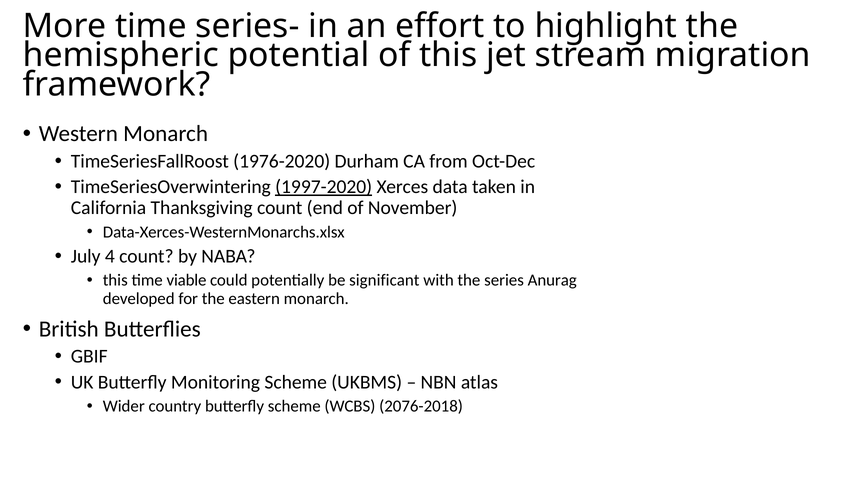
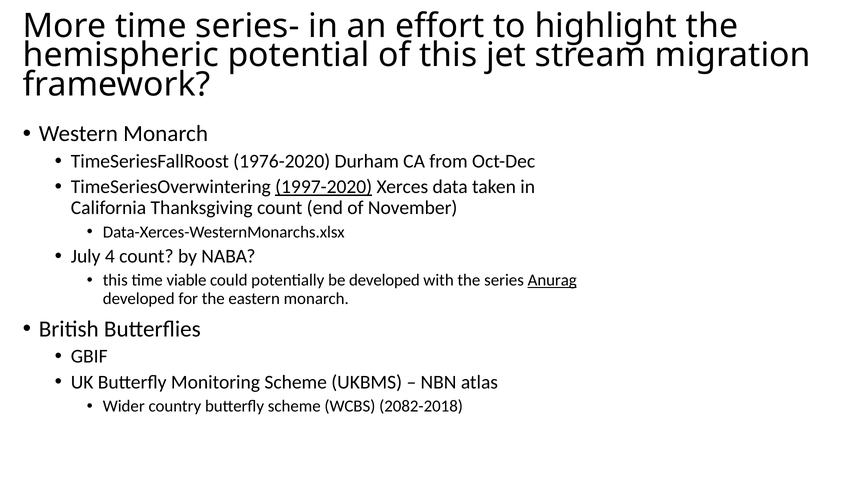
be significant: significant -> developed
Anurag underline: none -> present
2076-2018: 2076-2018 -> 2082-2018
